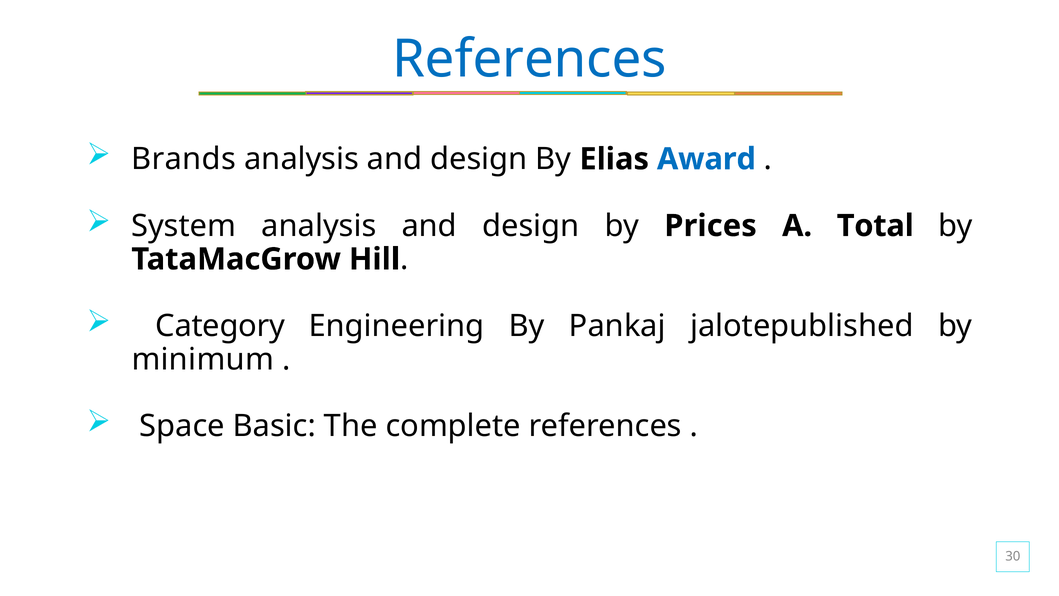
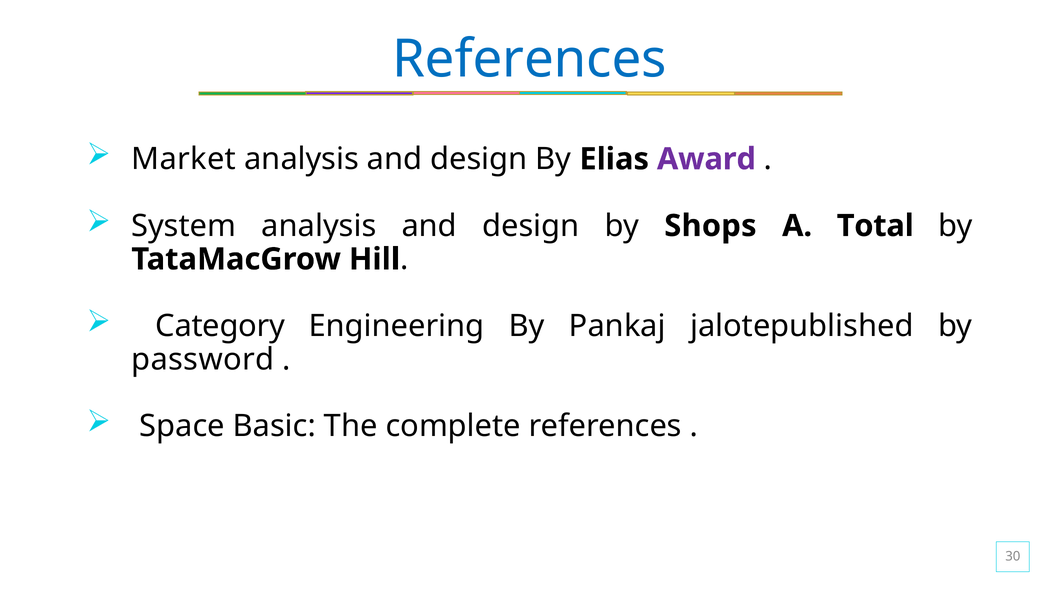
Brands: Brands -> Market
Award colour: blue -> purple
Prices: Prices -> Shops
minimum: minimum -> password
